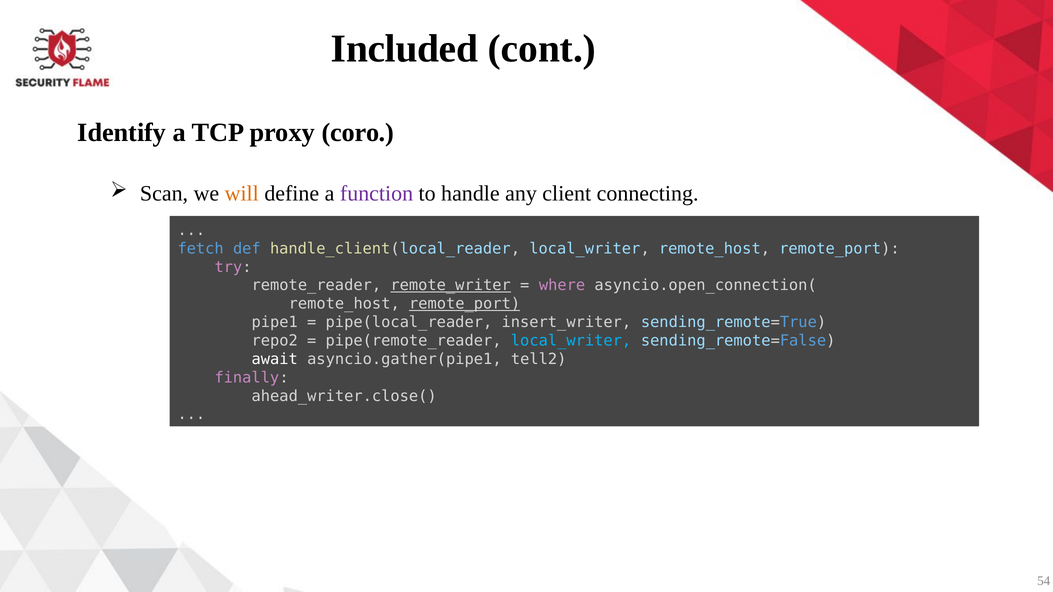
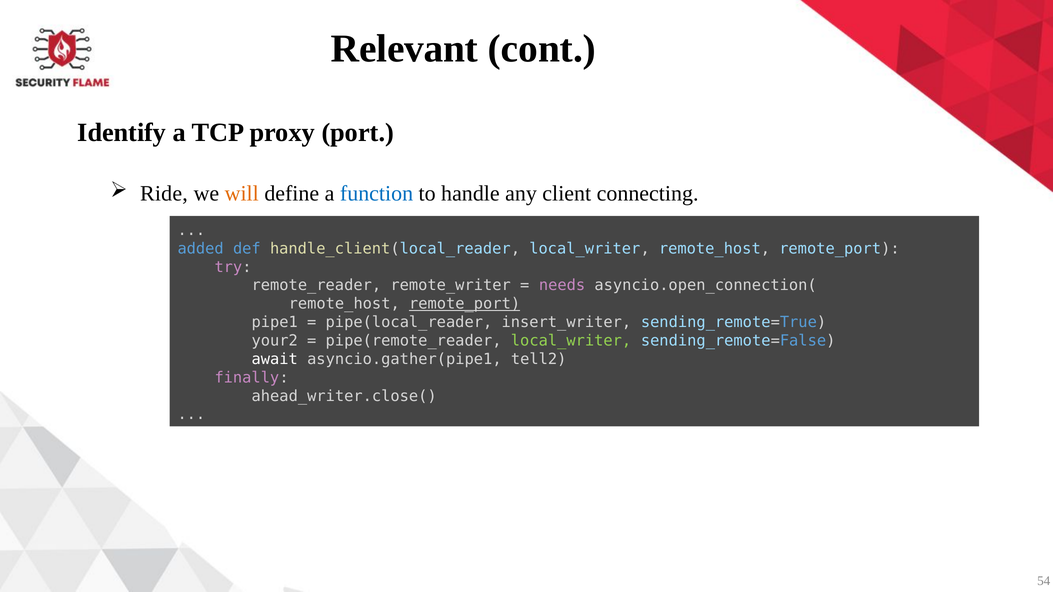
Included: Included -> Relevant
coro: coro -> port
Scan: Scan -> Ride
function colour: purple -> blue
fetch: fetch -> added
remote_writer underline: present -> none
where: where -> needs
repo2: repo2 -> your2
local_writer at (571, 341) colour: light blue -> light green
